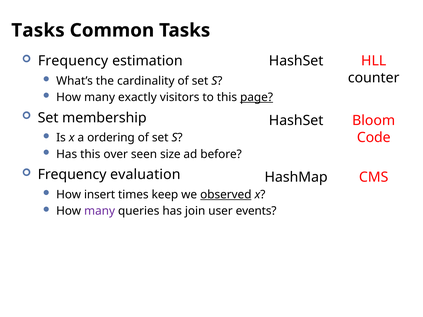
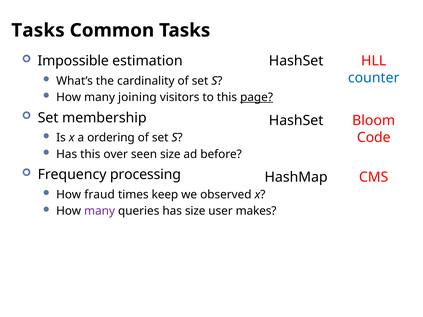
Frequency at (73, 61): Frequency -> Impossible
counter colour: black -> blue
exactly: exactly -> joining
evaluation: evaluation -> processing
insert: insert -> fraud
observed underline: present -> none
has join: join -> size
events: events -> makes
